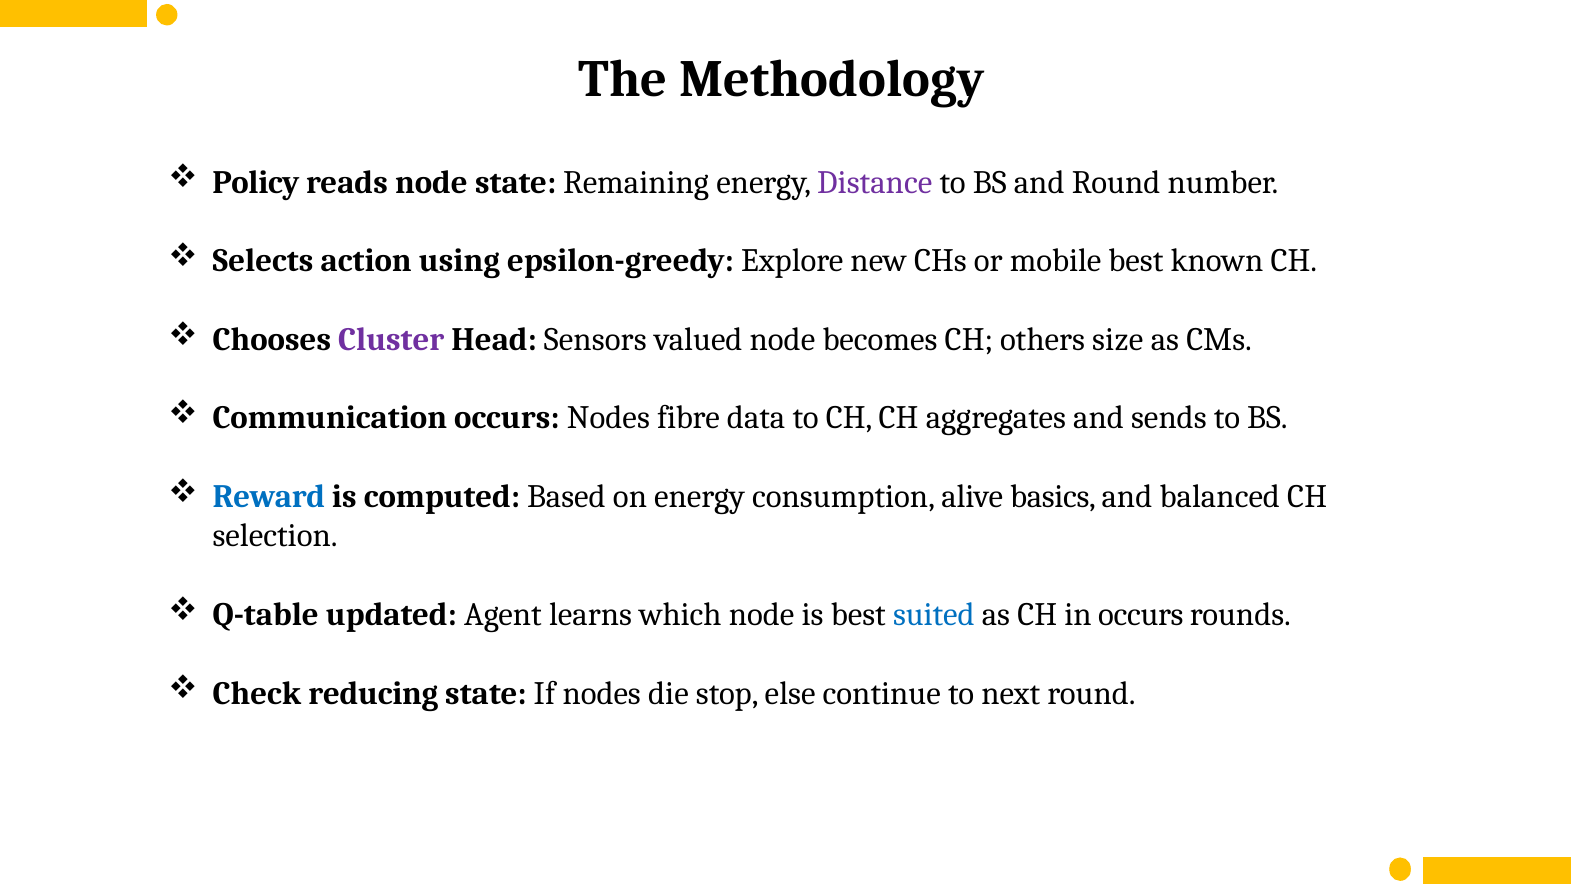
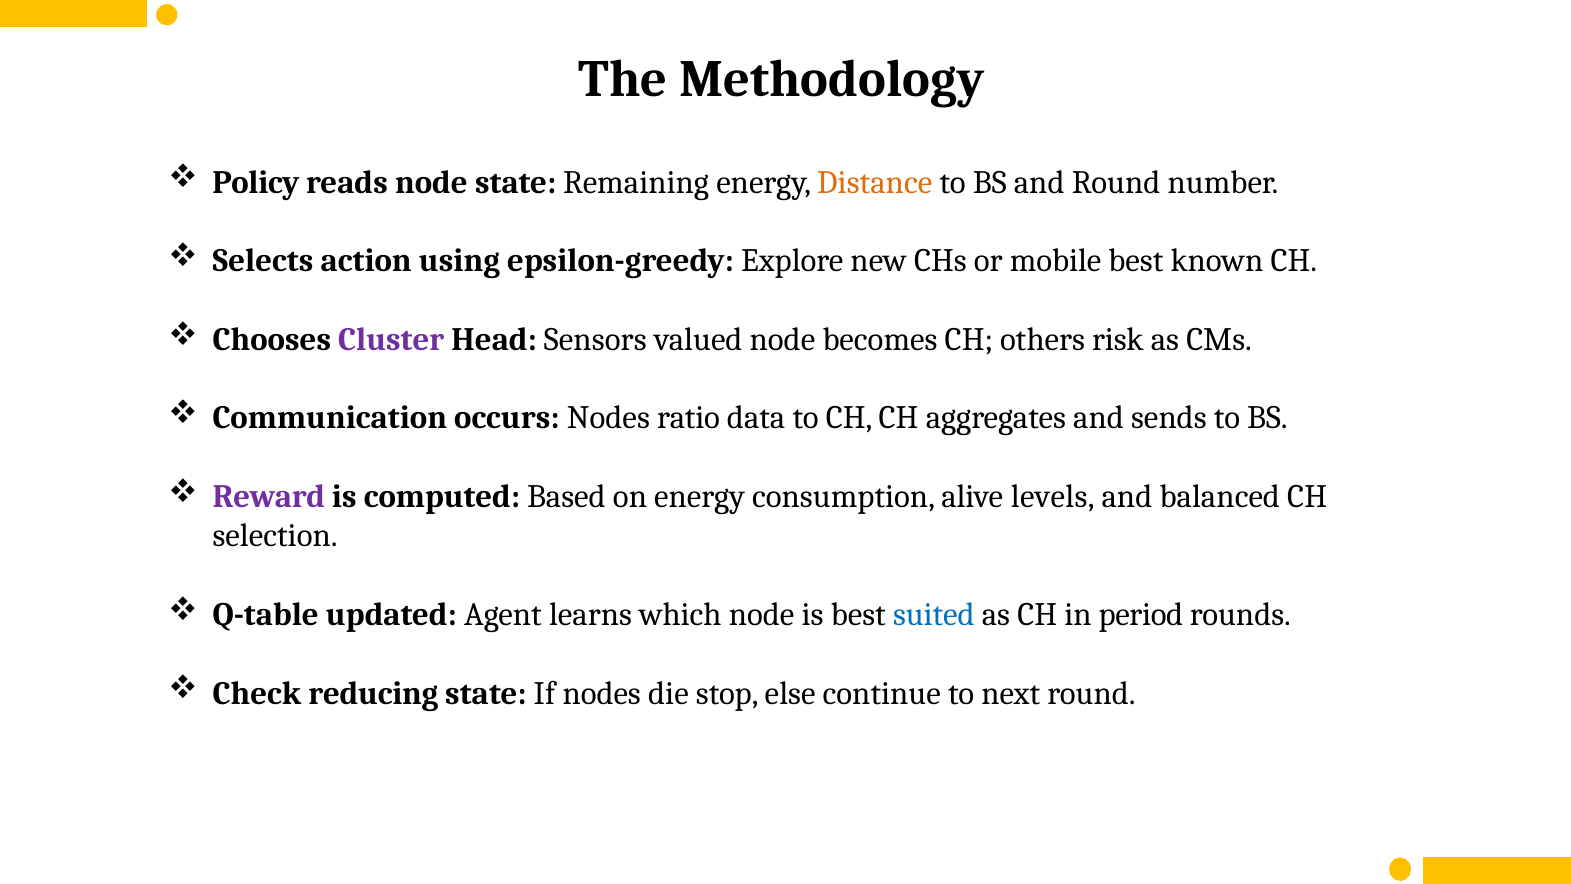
Distance colour: purple -> orange
size: size -> risk
fibre: fibre -> ratio
Reward colour: blue -> purple
basics: basics -> levels
in occurs: occurs -> period
